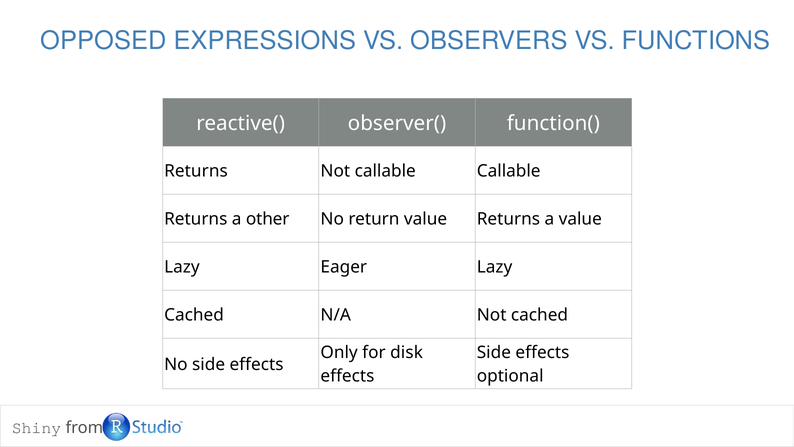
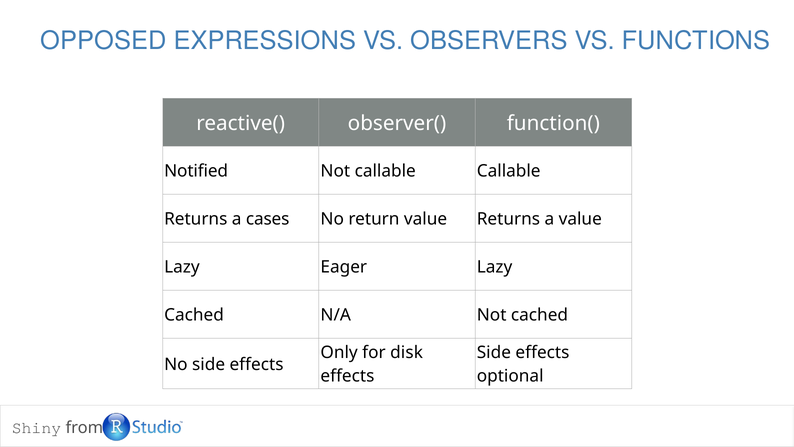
Returns at (196, 171): Returns -> Notified
other: other -> cases
